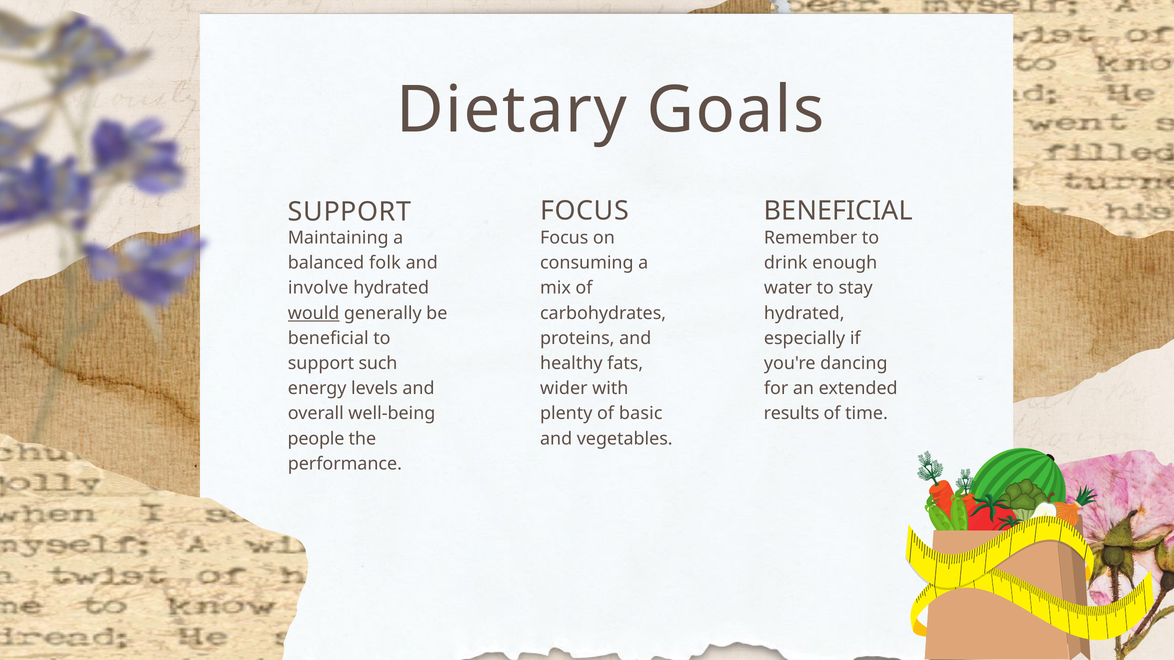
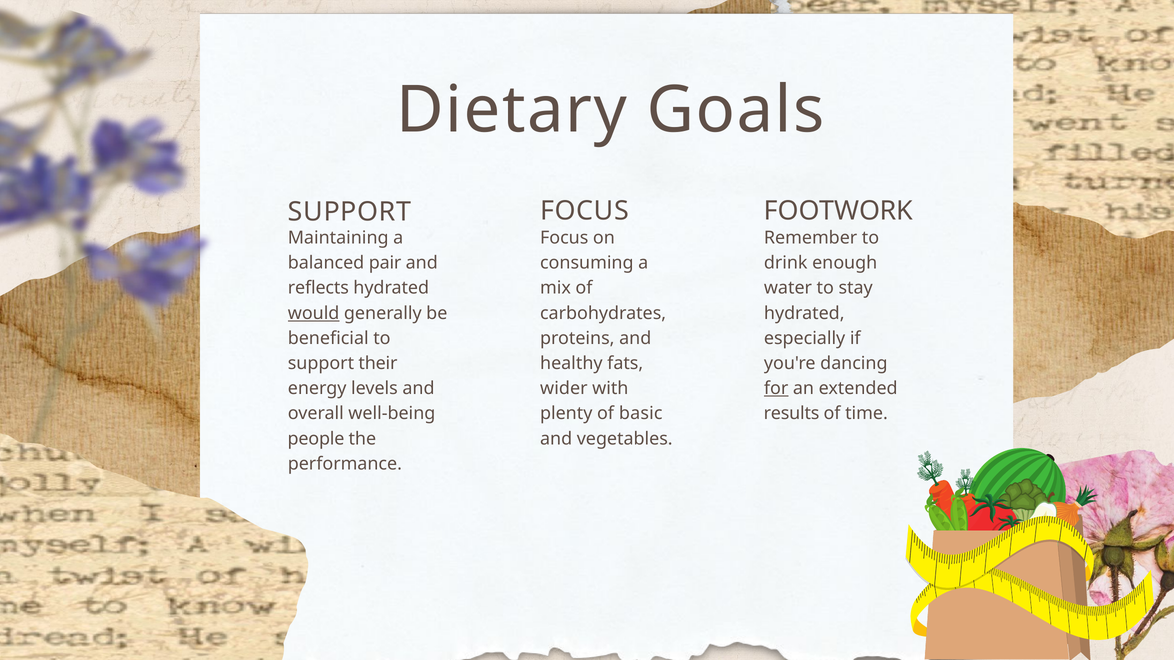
BENEFICIAL at (838, 211): BENEFICIAL -> FOOTWORK
folk: folk -> pair
involve: involve -> reflects
such: such -> their
for underline: none -> present
